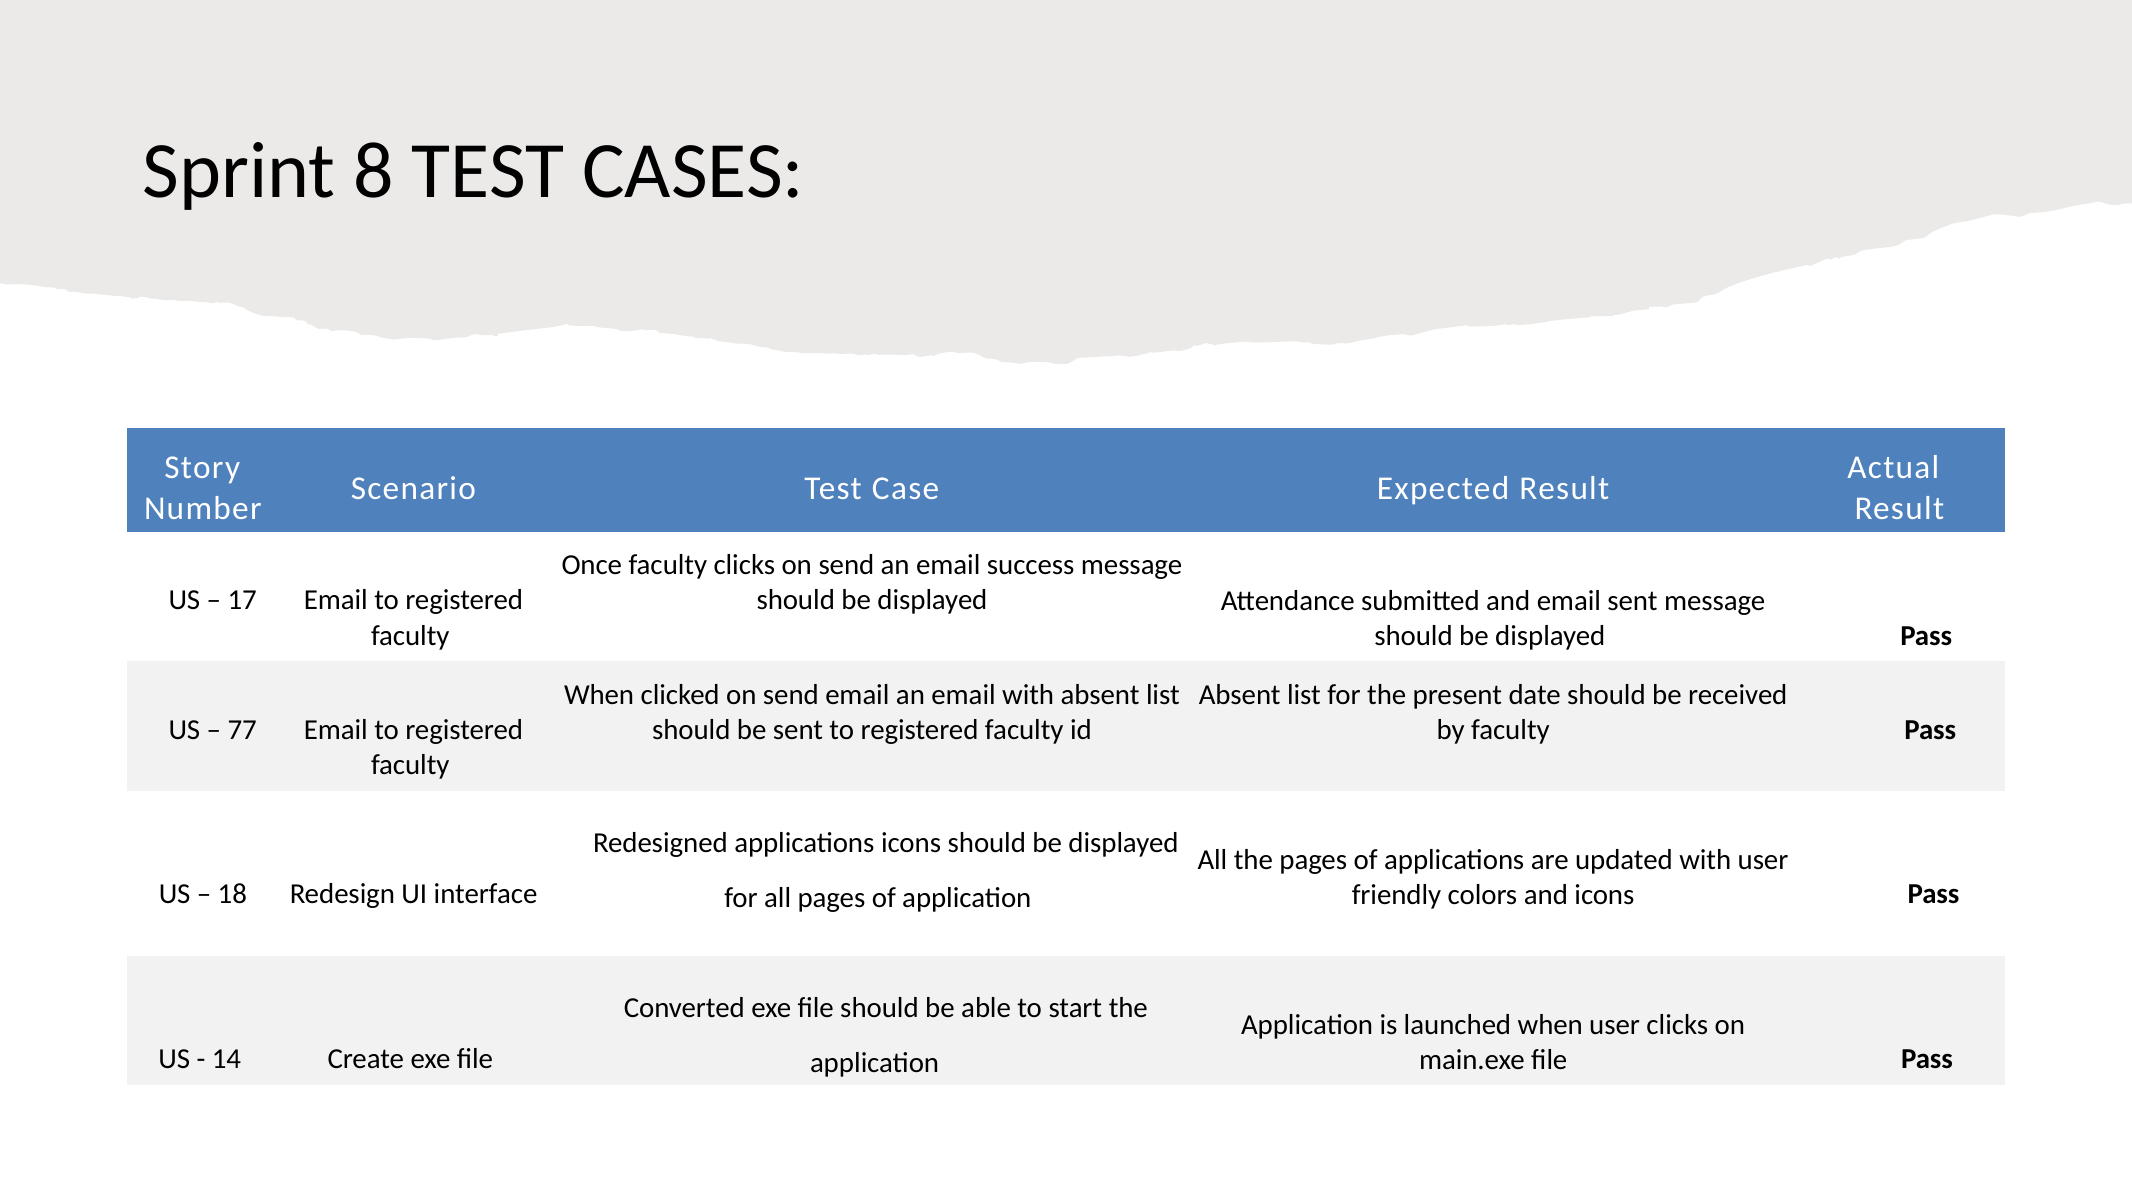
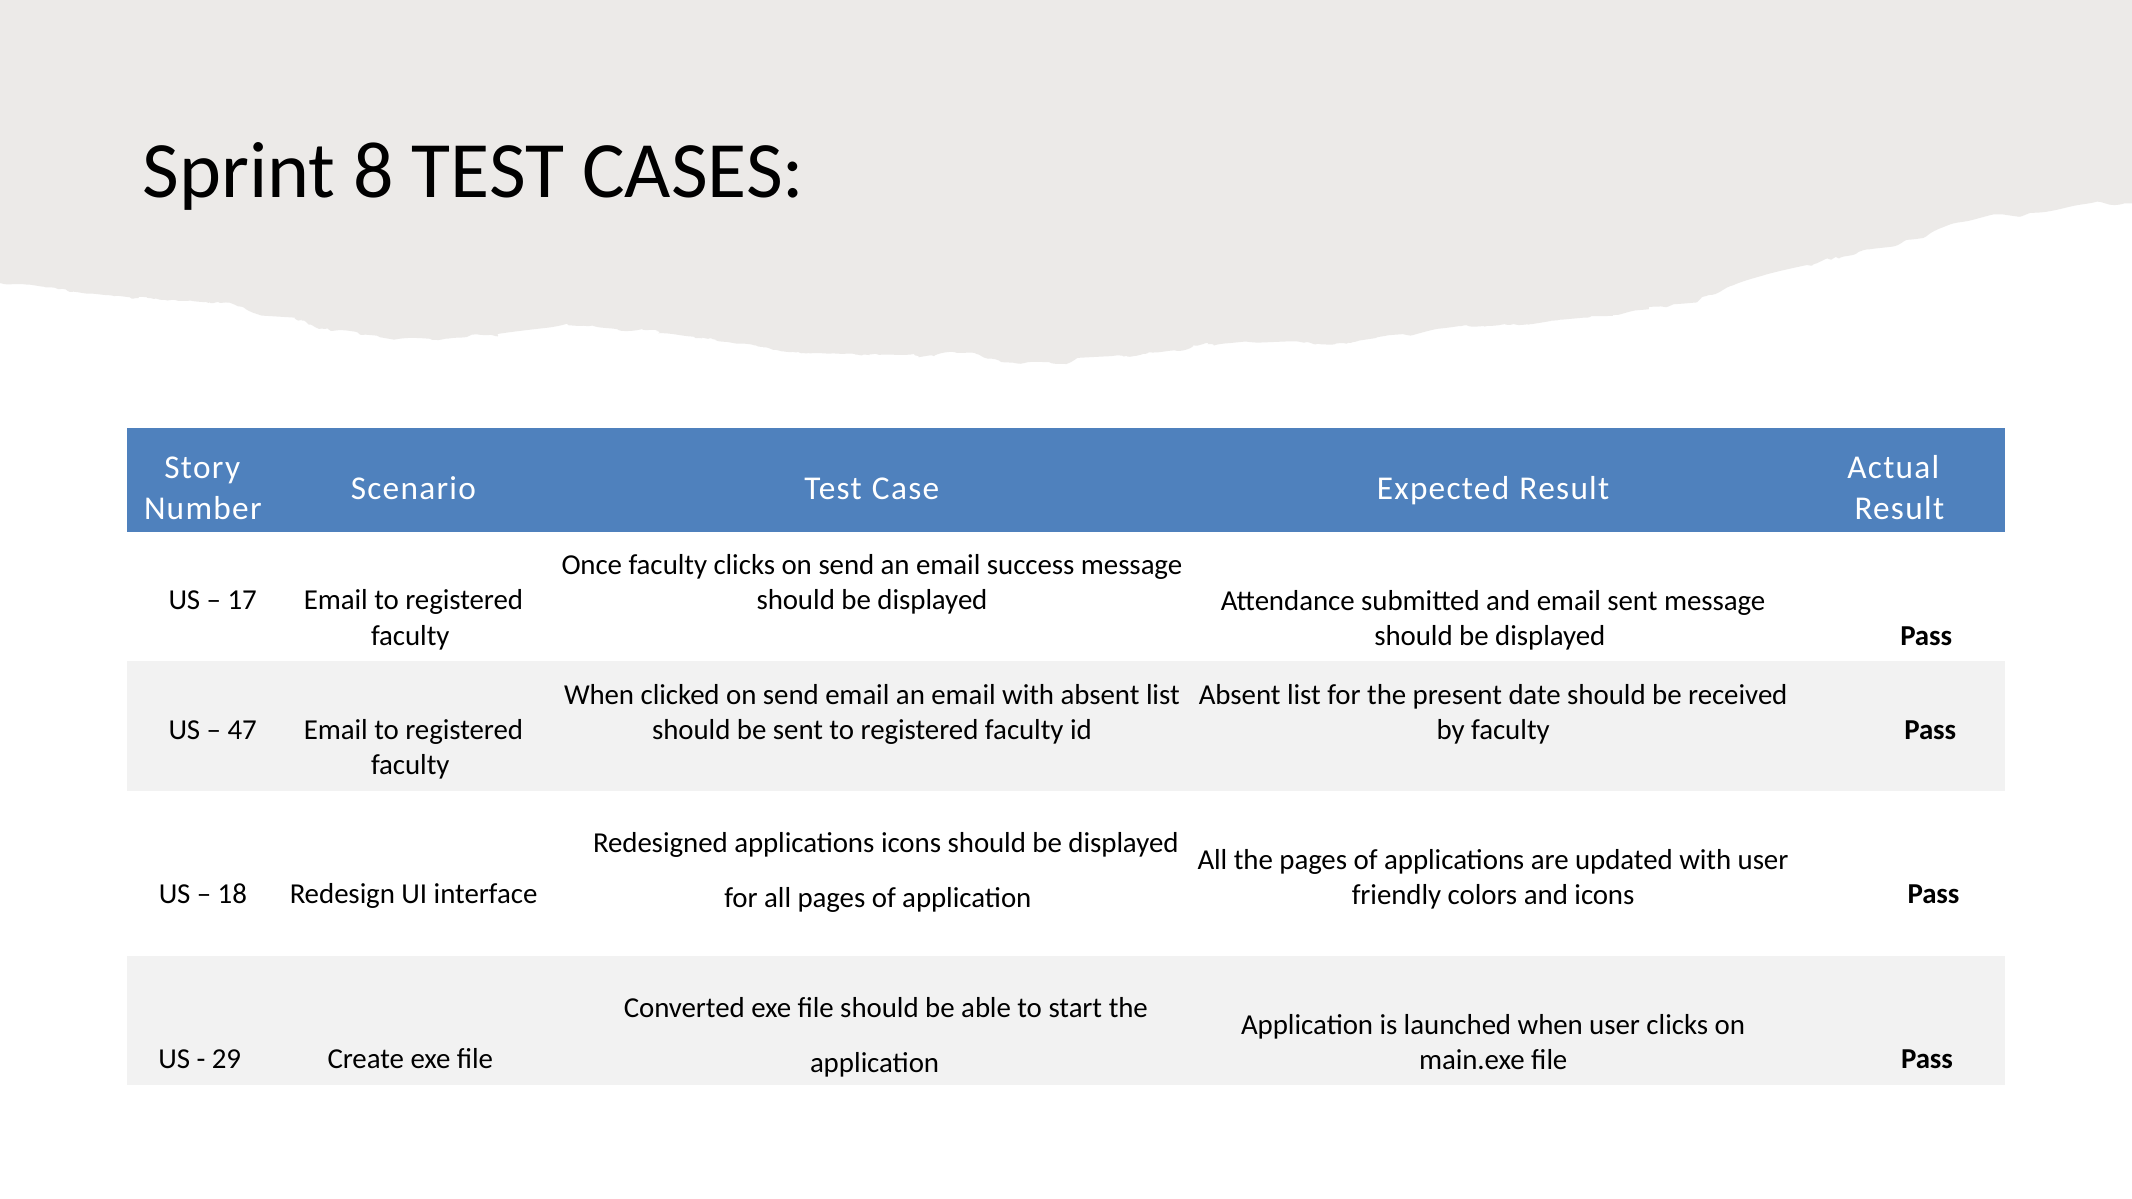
77: 77 -> 47
14: 14 -> 29
